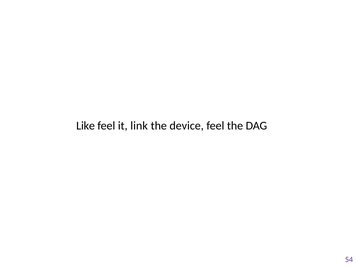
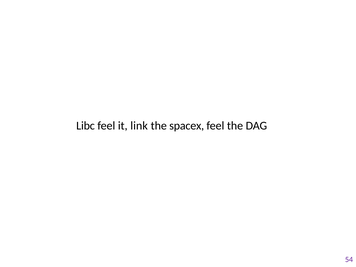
Like: Like -> Libc
device: device -> spacex
